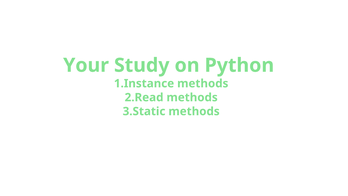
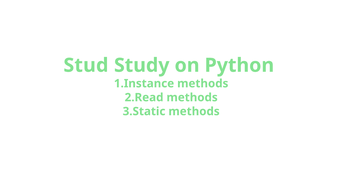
Your: Your -> Stud
